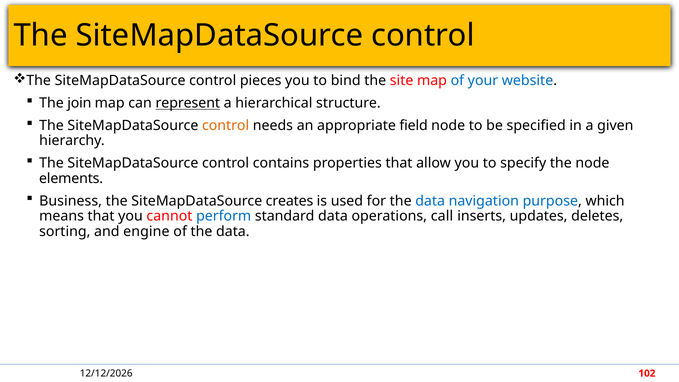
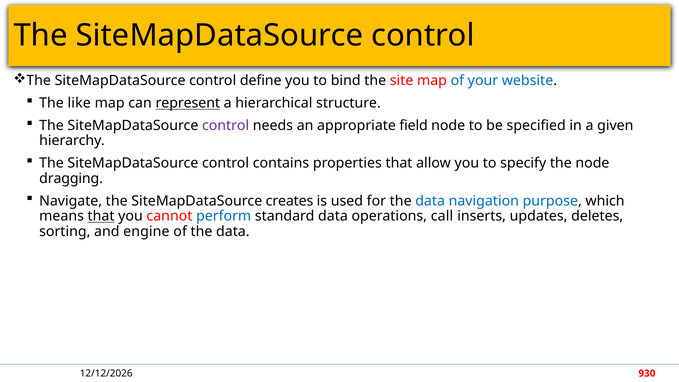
pieces: pieces -> define
join: join -> like
control at (226, 125) colour: orange -> purple
elements: elements -> dragging
Business: Business -> Navigate
that at (101, 216) underline: none -> present
102: 102 -> 930
